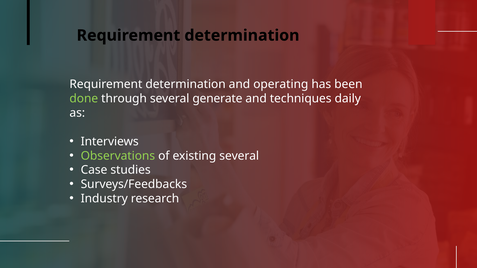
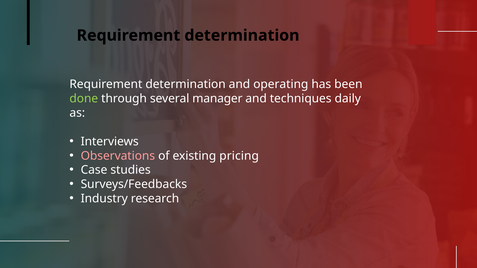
generate: generate -> manager
Observations colour: light green -> pink
existing several: several -> pricing
